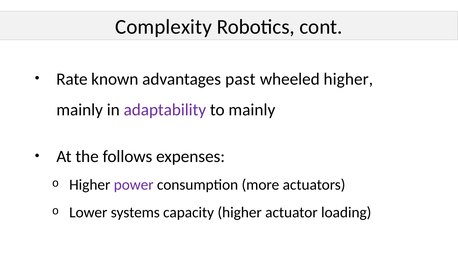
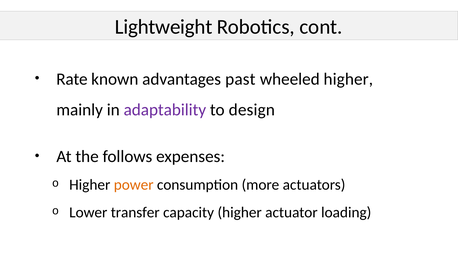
Complexity: Complexity -> Lightweight
to mainly: mainly -> design
power colour: purple -> orange
systems: systems -> transfer
